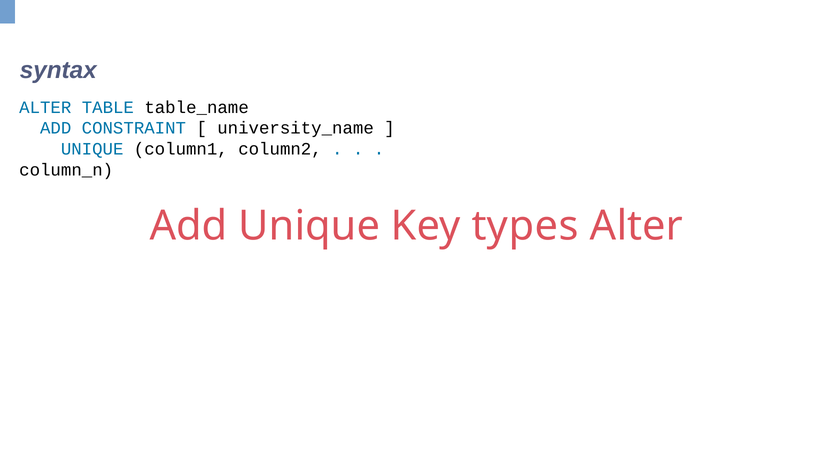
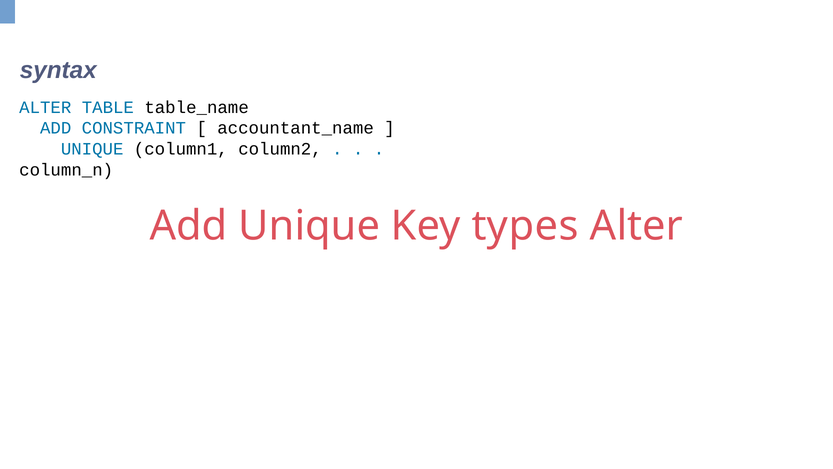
university_name: university_name -> accountant_name
